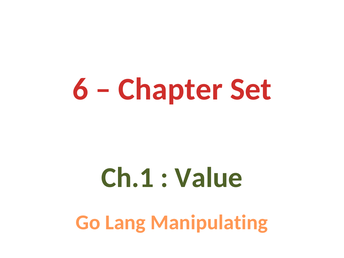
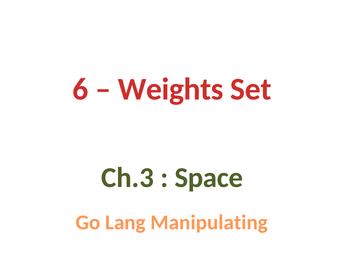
Chapter: Chapter -> Weights
Ch.1: Ch.1 -> Ch.3
Value: Value -> Space
